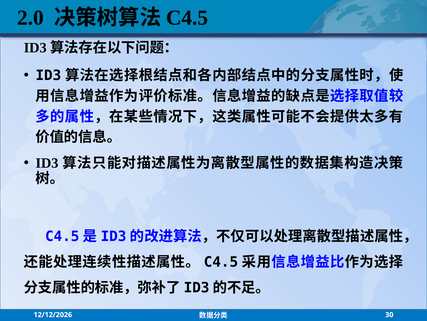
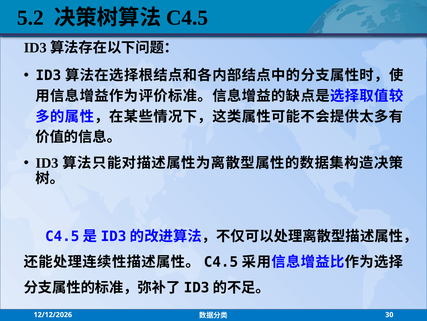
2.0: 2.0 -> 5.2
